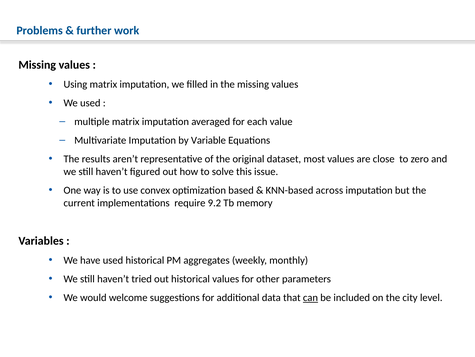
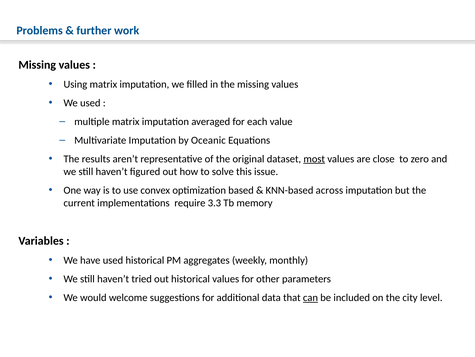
Variable: Variable -> Oceanic
most underline: none -> present
9.2: 9.2 -> 3.3
